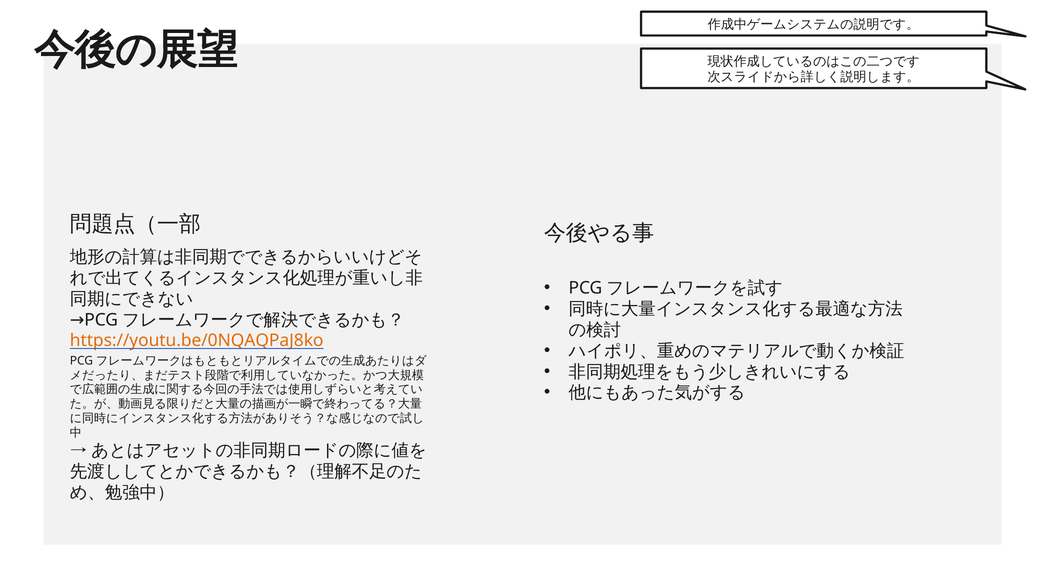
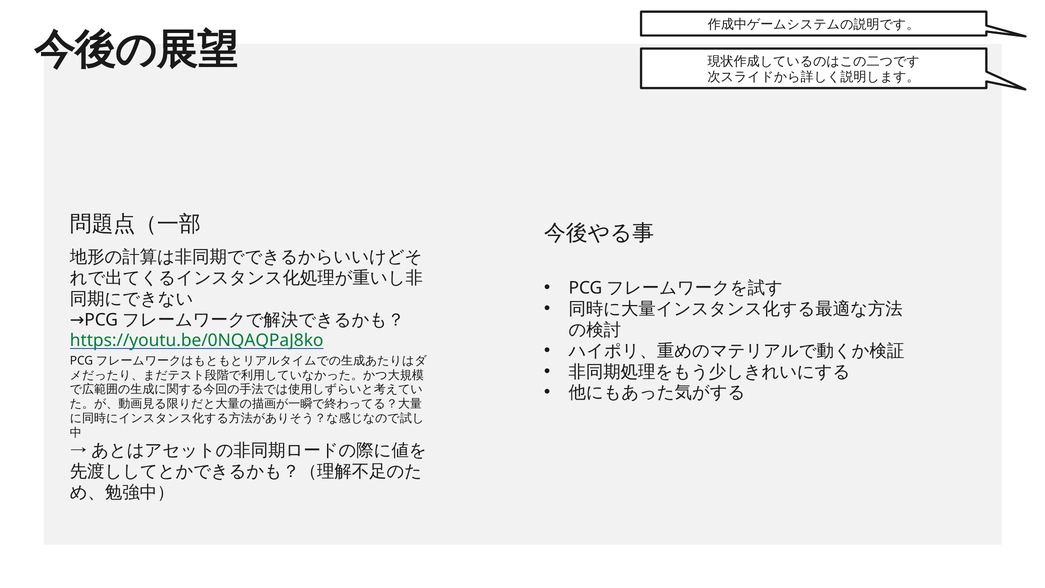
https://youtu.be/0NQAQPaJ8ko colour: orange -> green
